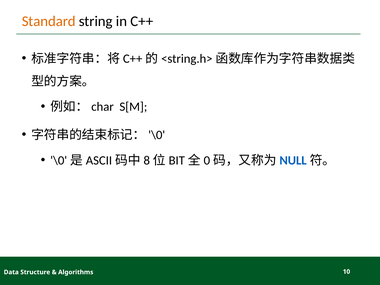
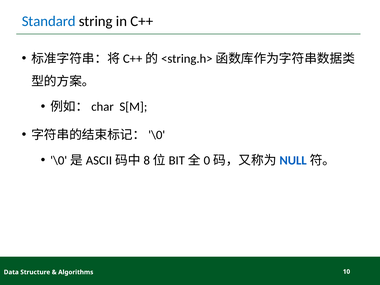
Standard colour: orange -> blue
